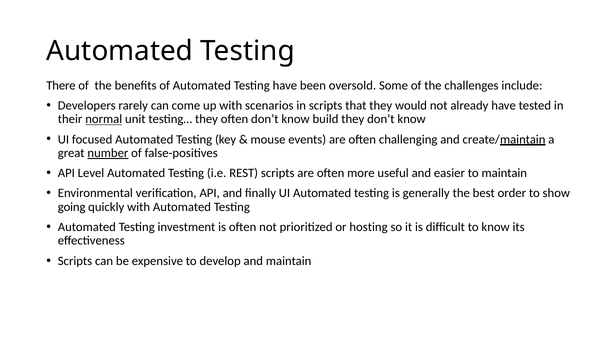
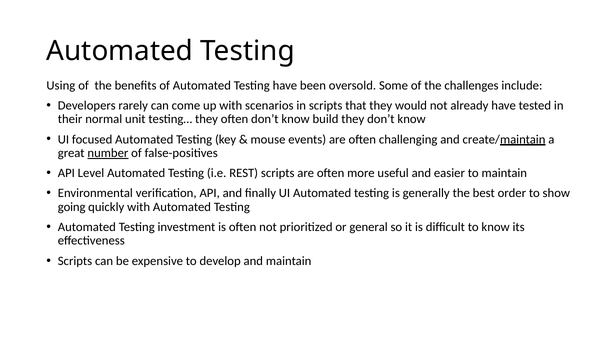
There: There -> Using
normal underline: present -> none
hosting: hosting -> general
